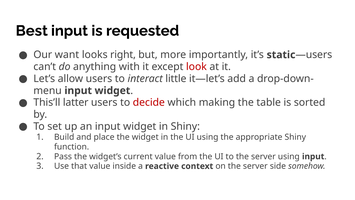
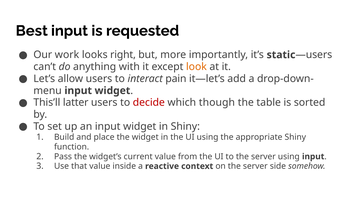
want: want -> work
look colour: red -> orange
little: little -> pain
making: making -> though
